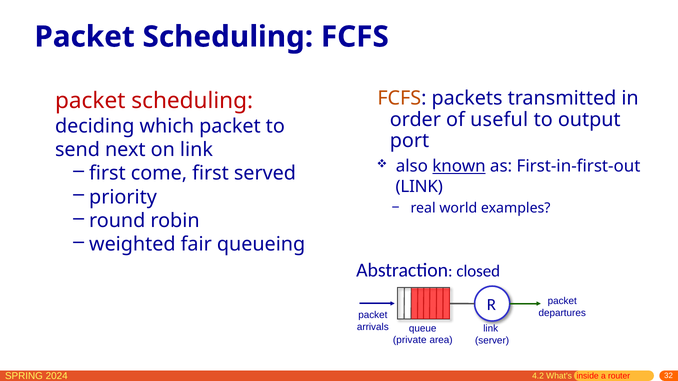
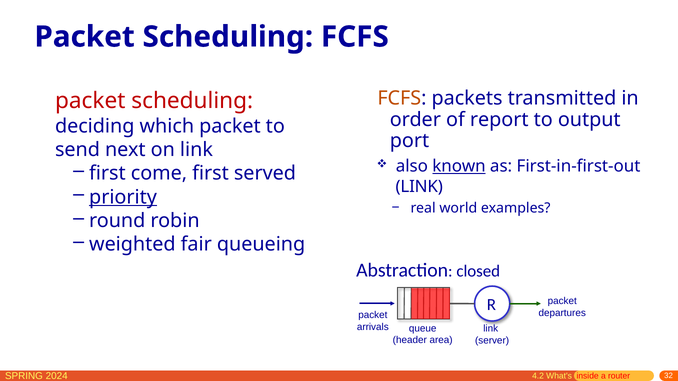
useful: useful -> report
priority underline: none -> present
private: private -> header
